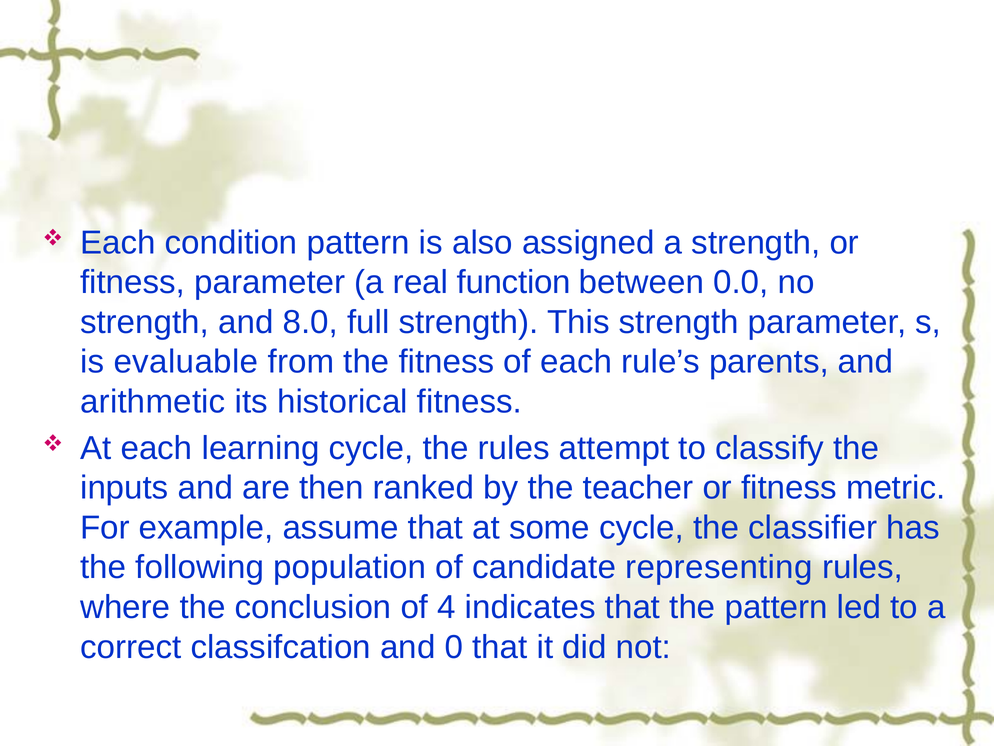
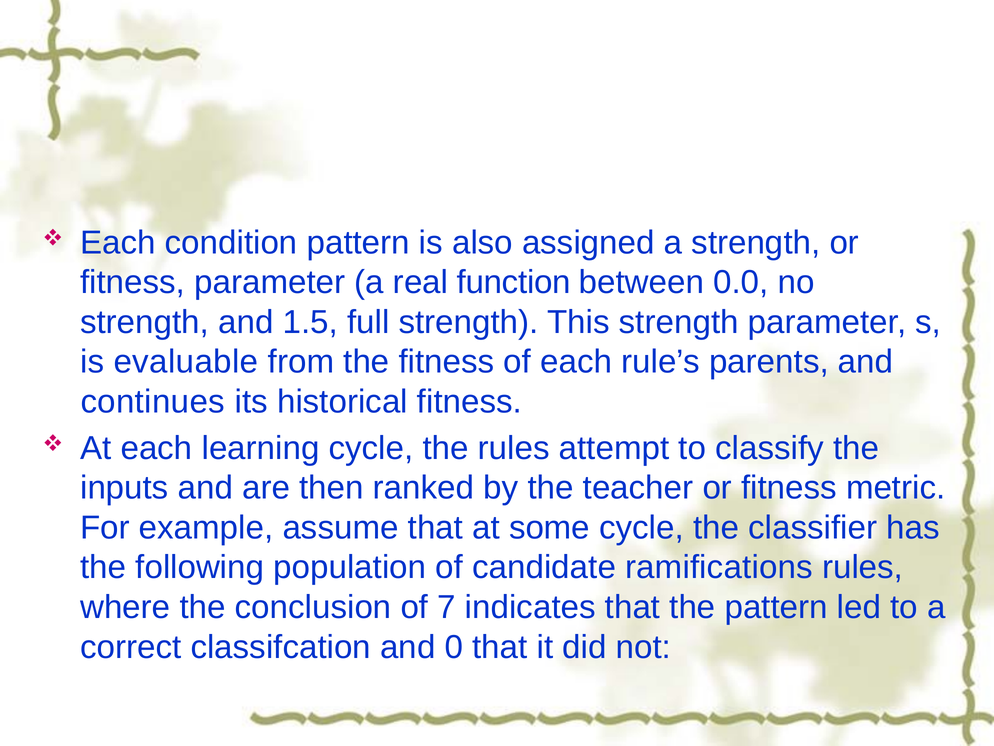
8.0: 8.0 -> 1.5
arithmetic: arithmetic -> continues
representing: representing -> ramifications
4: 4 -> 7
